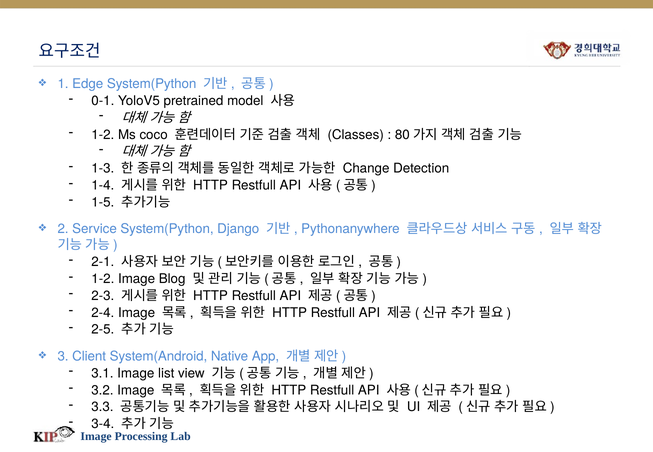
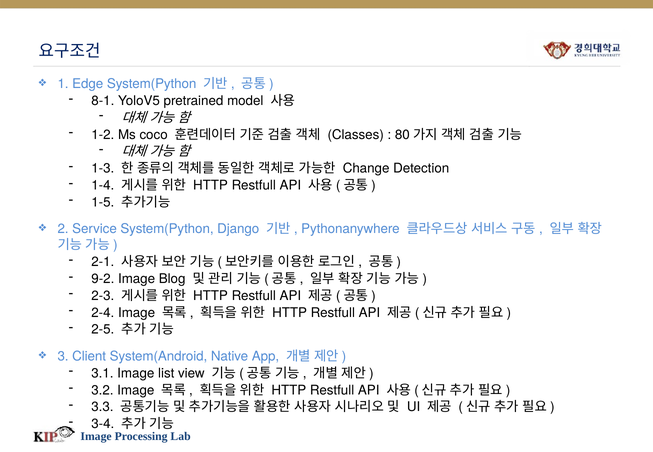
0-1: 0-1 -> 8-1
1-2 at (103, 279): 1-2 -> 9-2
